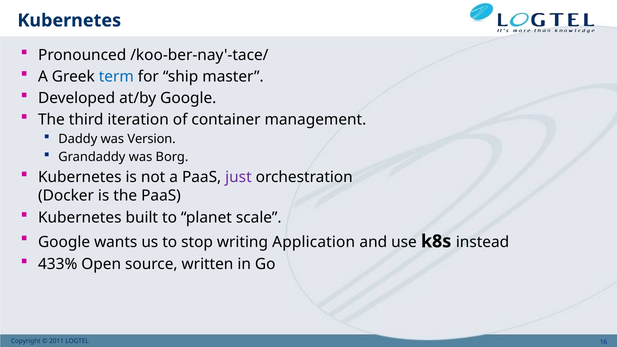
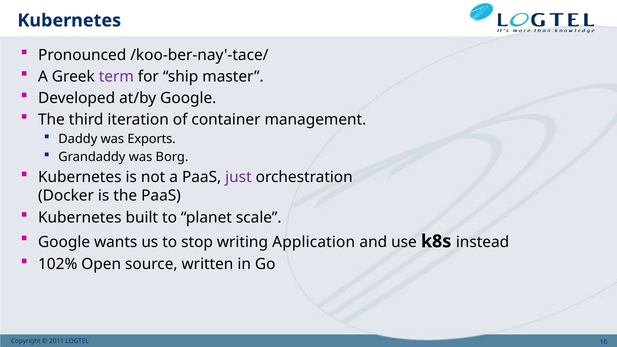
term colour: blue -> purple
Version: Version -> Exports
433%: 433% -> 102%
